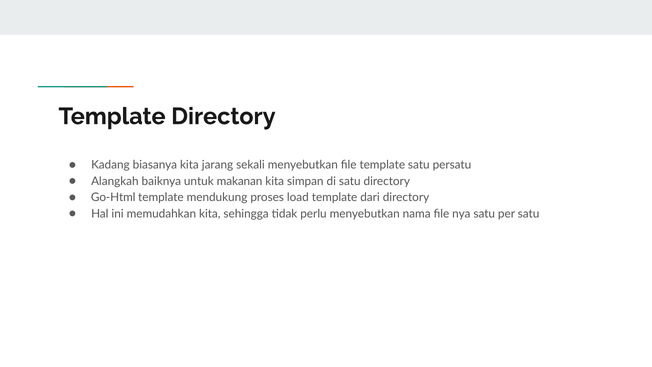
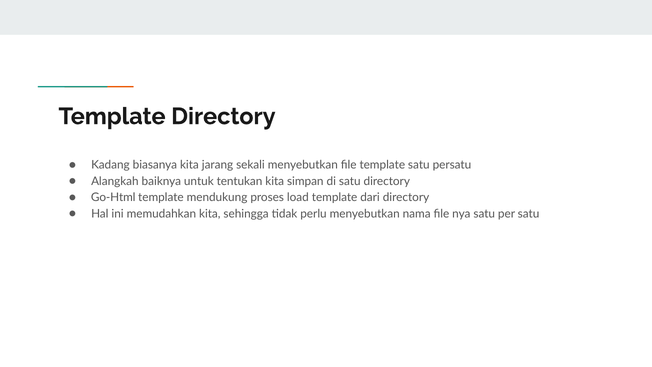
makanan: makanan -> tentukan
